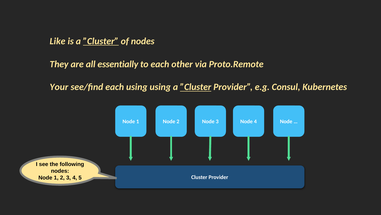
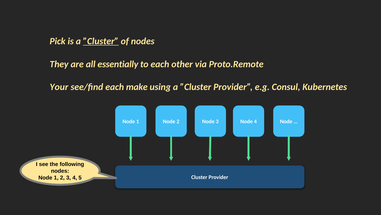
Like: Like -> Pick
each using: using -> make
”Cluster at (196, 87) underline: present -> none
